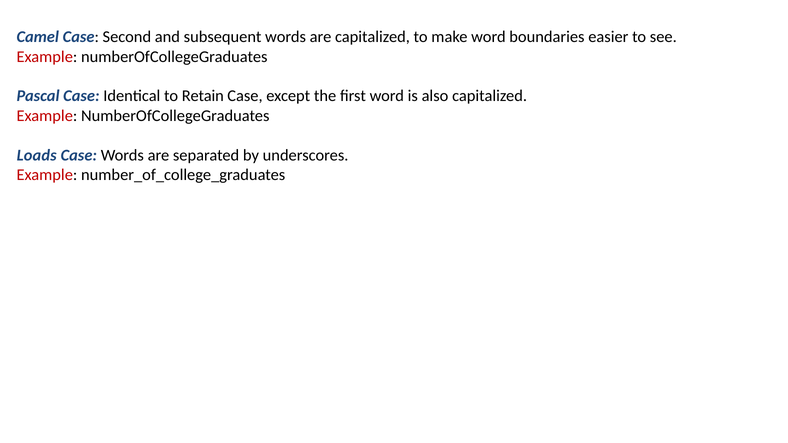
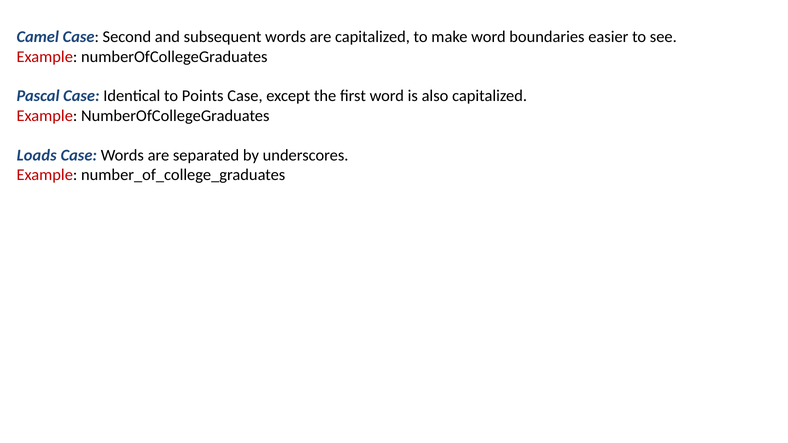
Retain: Retain -> Points
